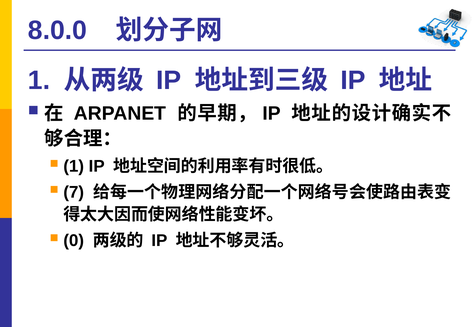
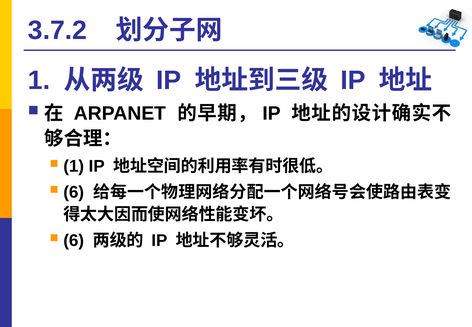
8.0.0: 8.0.0 -> 3.7.2
7 at (74, 192): 7 -> 6
0 at (74, 240): 0 -> 6
